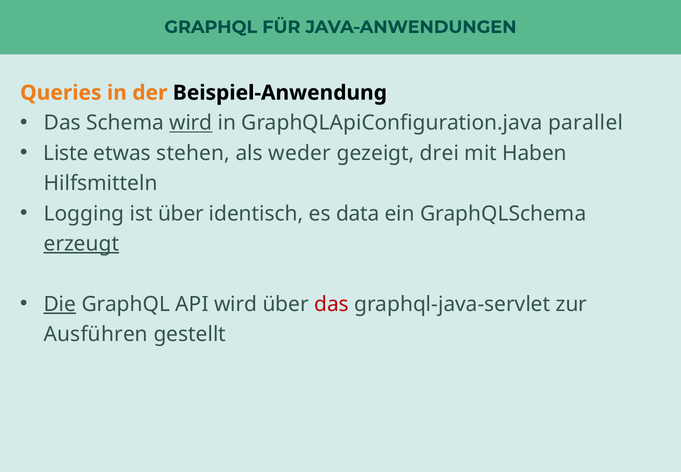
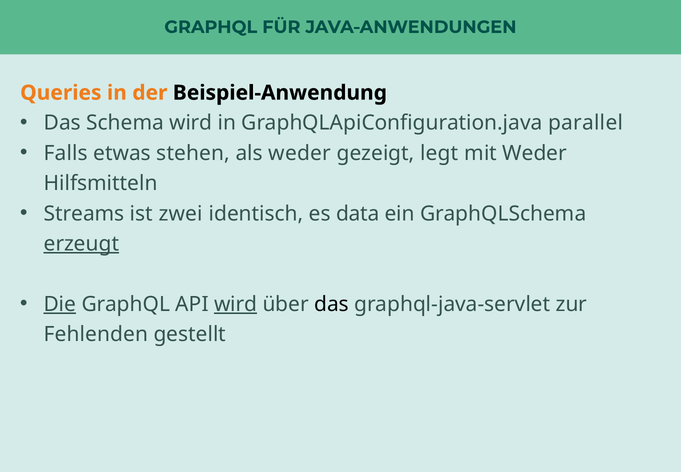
wird at (191, 123) underline: present -> none
Liste: Liste -> Falls
drei: drei -> legt
mit Haben: Haben -> Weder
Logging: Logging -> Streams
ist über: über -> zwei
wird at (236, 304) underline: none -> present
das at (332, 304) colour: red -> black
Ausführen: Ausführen -> Fehlenden
